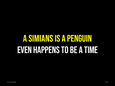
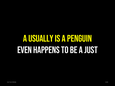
SIMIANS: SIMIANS -> USUALLY
TIME: TIME -> JUST
